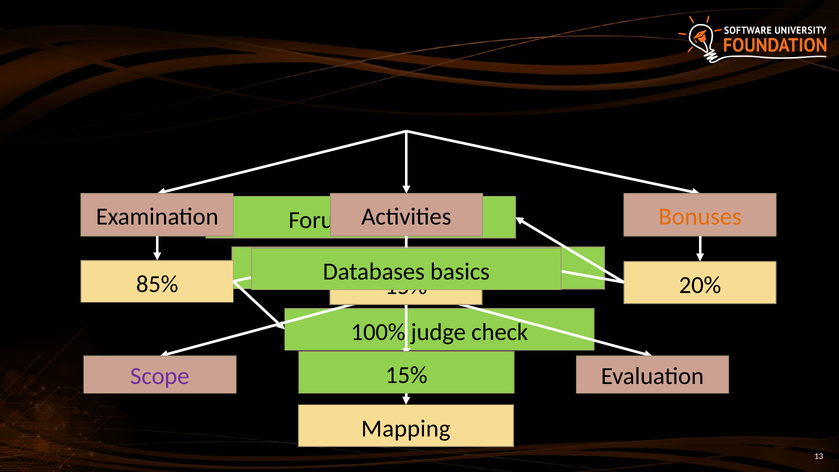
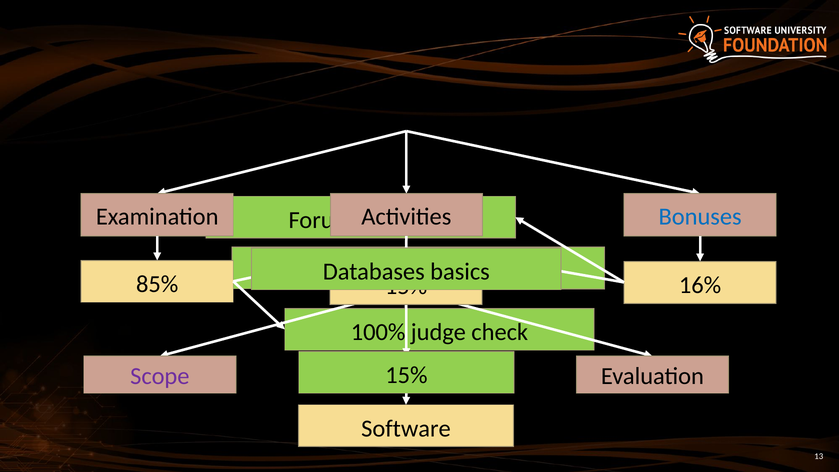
Bonuses colour: orange -> blue
20%: 20% -> 16%
Mapping: Mapping -> Software
